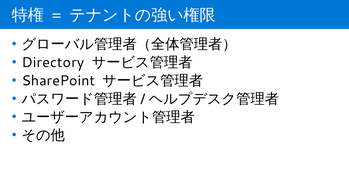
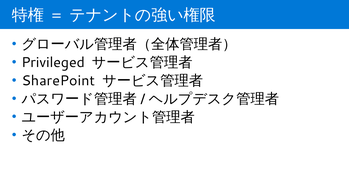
Directory: Directory -> Privileged
